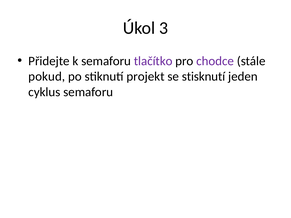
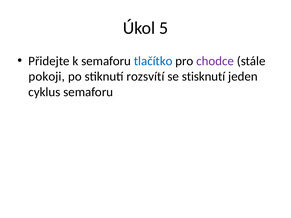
3: 3 -> 5
tlačítko colour: purple -> blue
pokud: pokud -> pokoji
projekt: projekt -> rozsvítí
